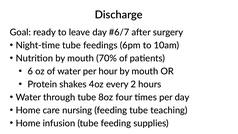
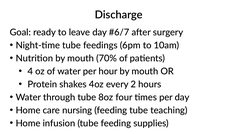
6: 6 -> 4
